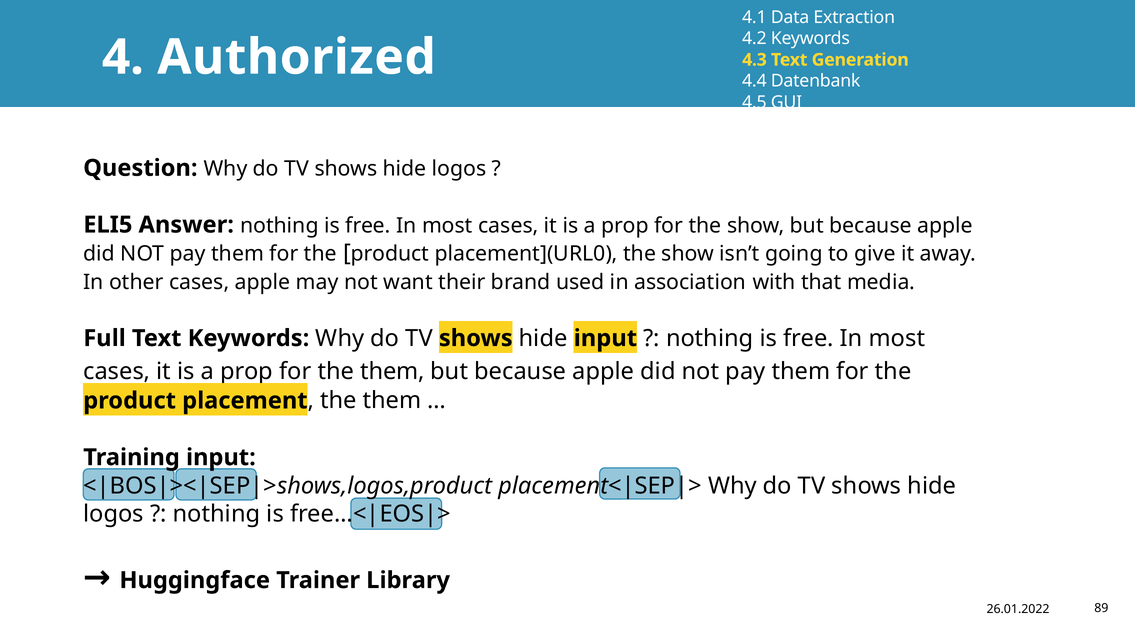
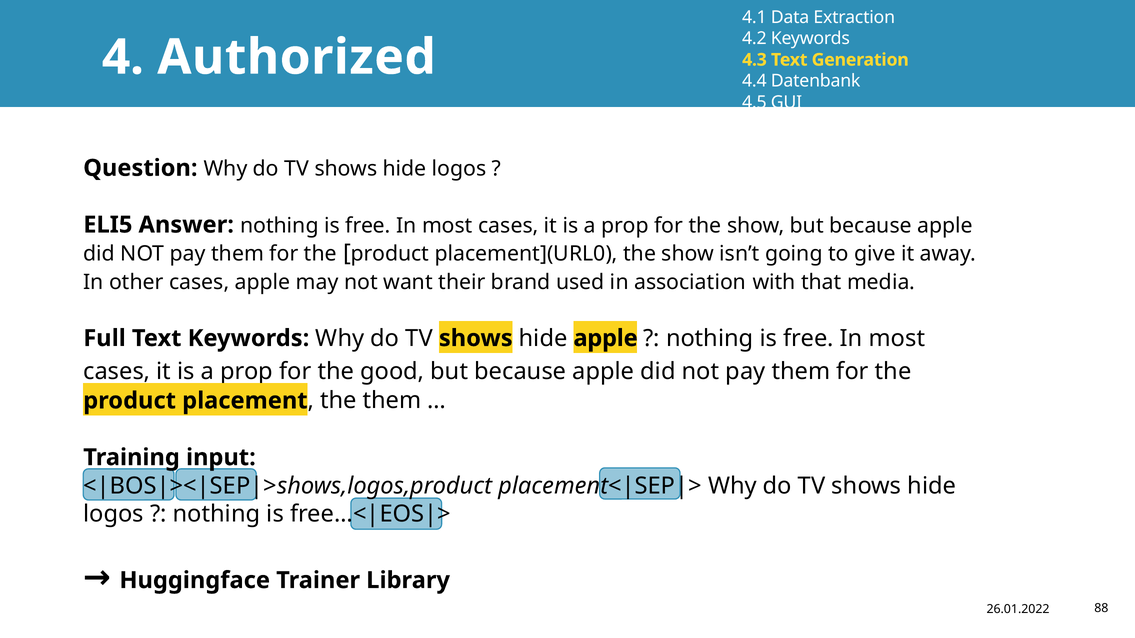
hide input: input -> apple
them at (392, 372): them -> good
89: 89 -> 88
